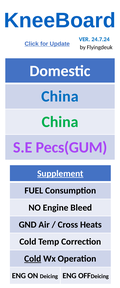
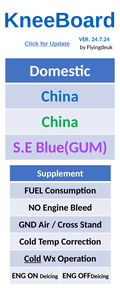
Pecs(GUM: Pecs(GUM -> Blue(GUM
Supplement underline: present -> none
Heats: Heats -> Stand
